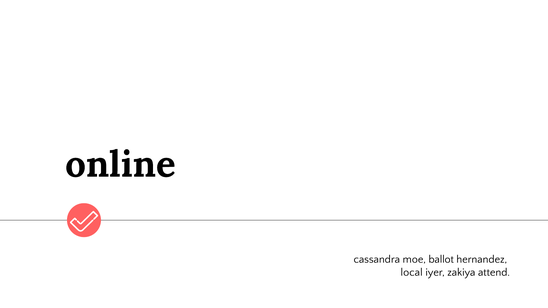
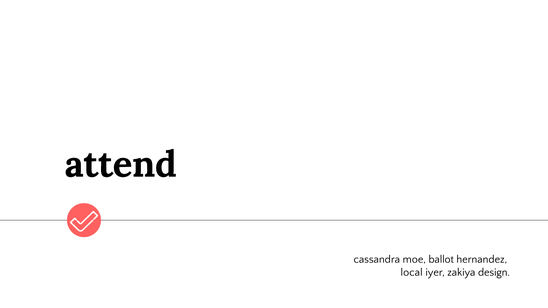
online: online -> attend
attend: attend -> design
